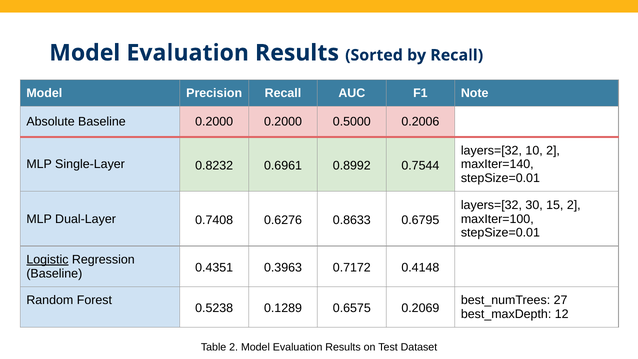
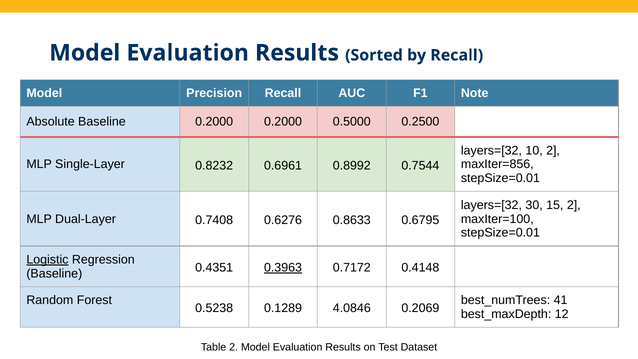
0.2006: 0.2006 -> 0.2500
maxIter=140: maxIter=140 -> maxIter=856
0.3963 underline: none -> present
27: 27 -> 41
0.6575: 0.6575 -> 4.0846
